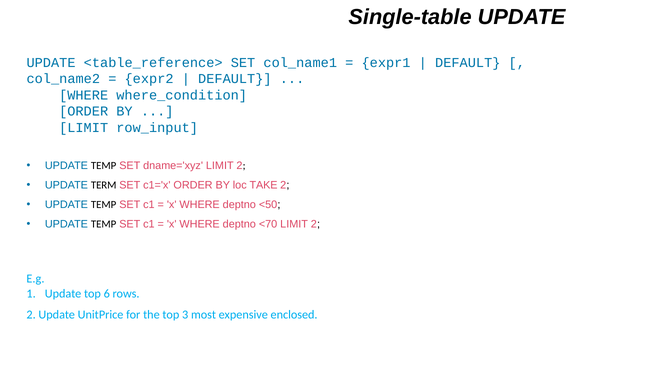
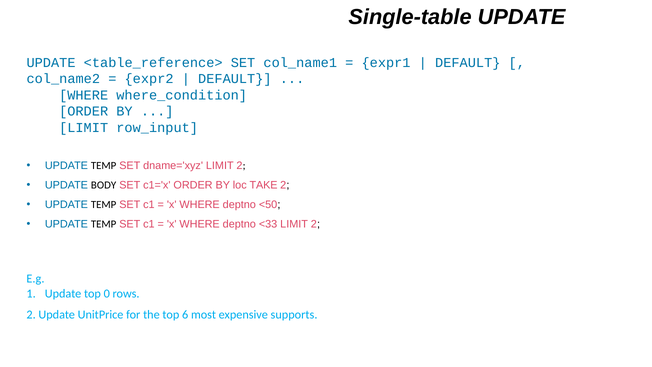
TERM: TERM -> BODY
<70: <70 -> <33
6: 6 -> 0
3: 3 -> 6
enclosed: enclosed -> supports
